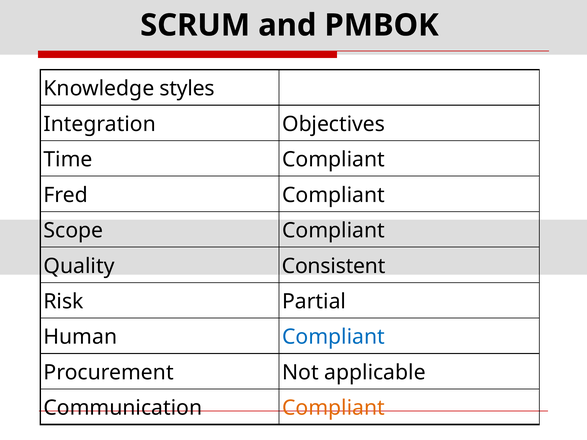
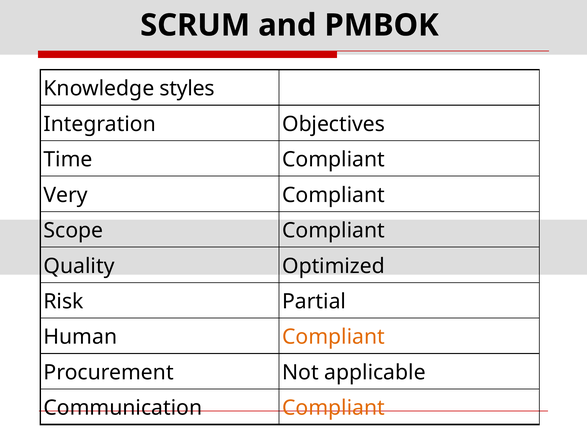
Fred: Fred -> Very
Consistent: Consistent -> Optimized
Compliant at (334, 337) colour: blue -> orange
